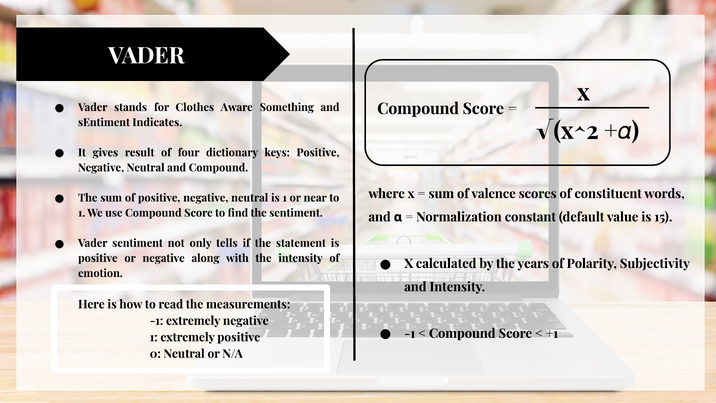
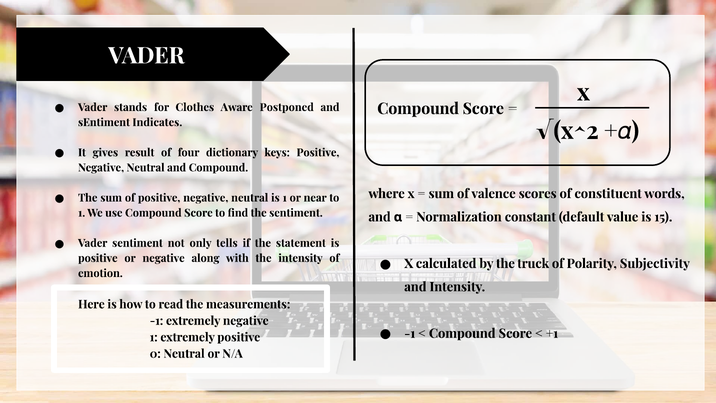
Something: Something -> Postponed
years: years -> truck
